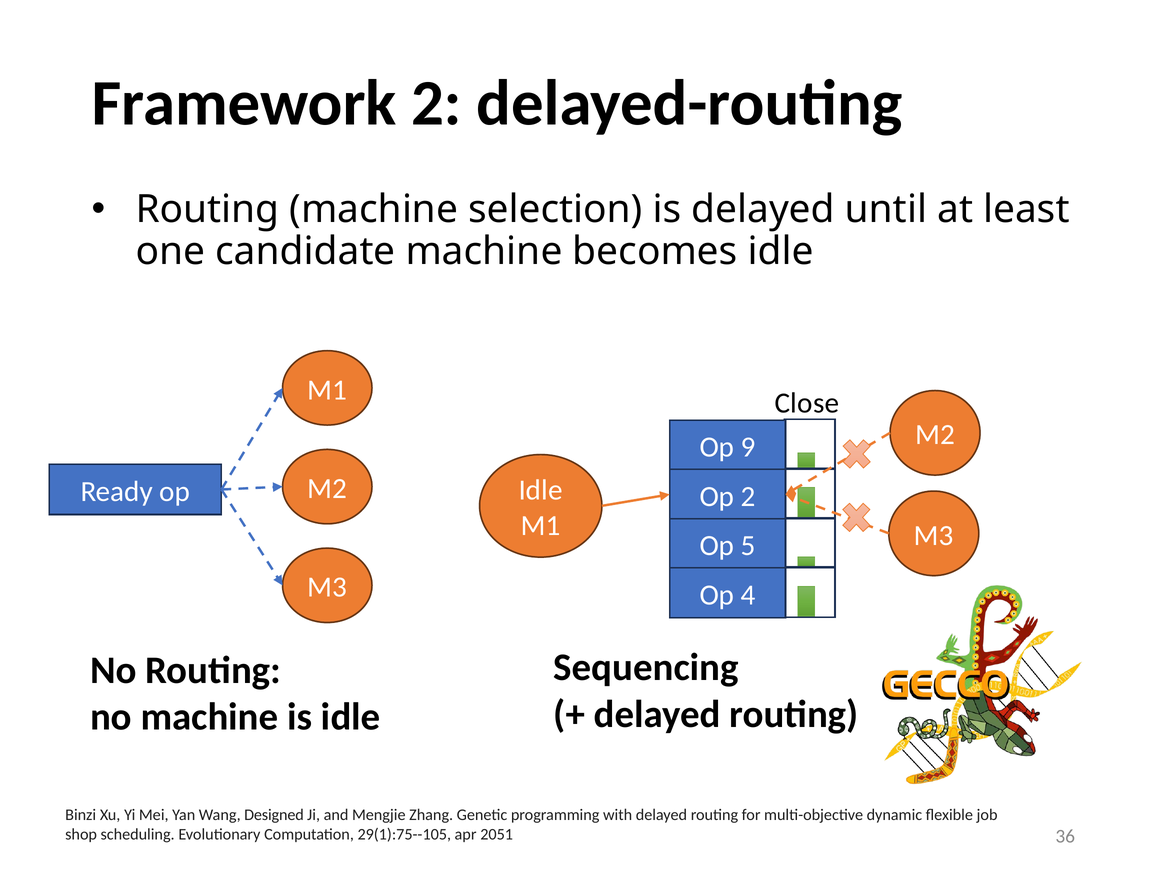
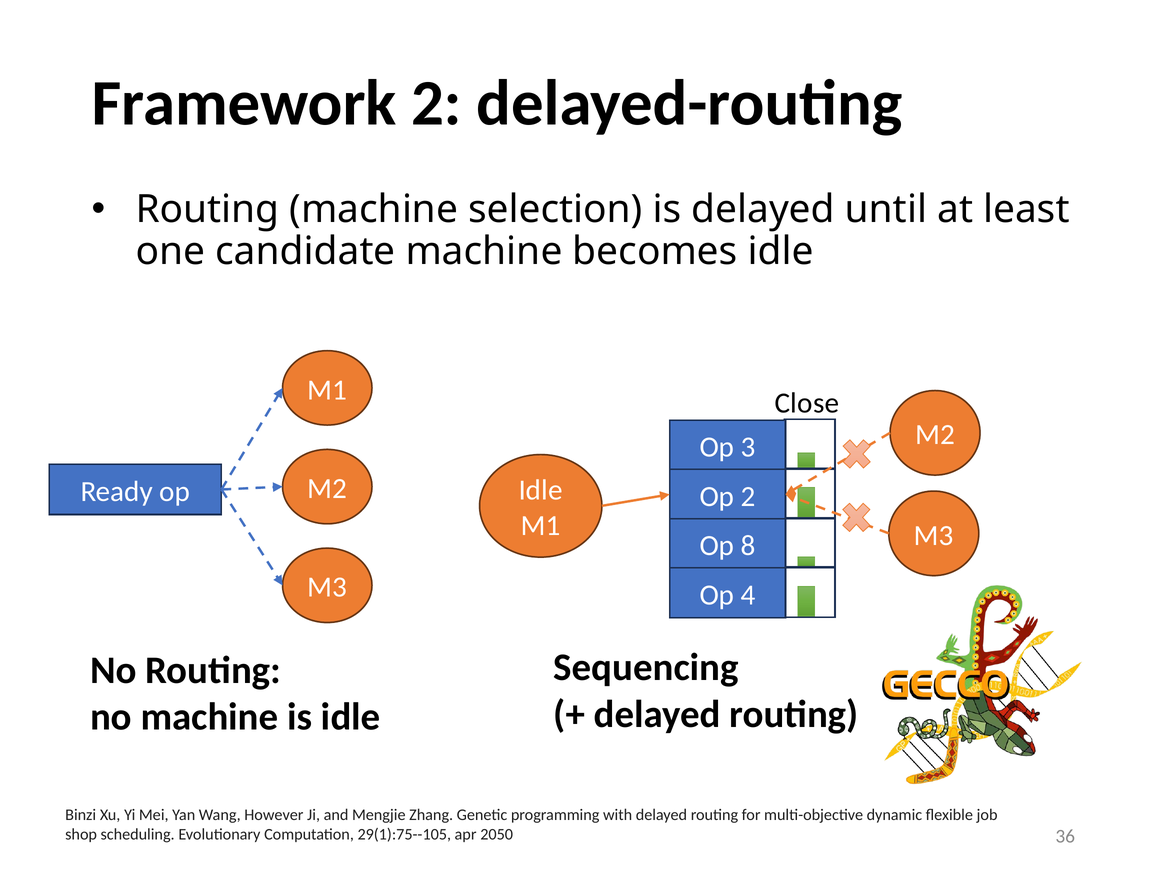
9: 9 -> 3
5: 5 -> 8
Designed: Designed -> However
2051: 2051 -> 2050
